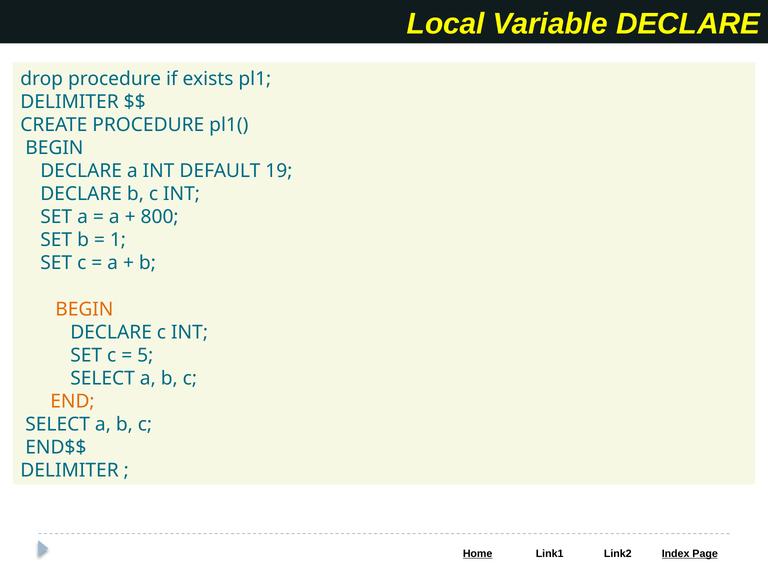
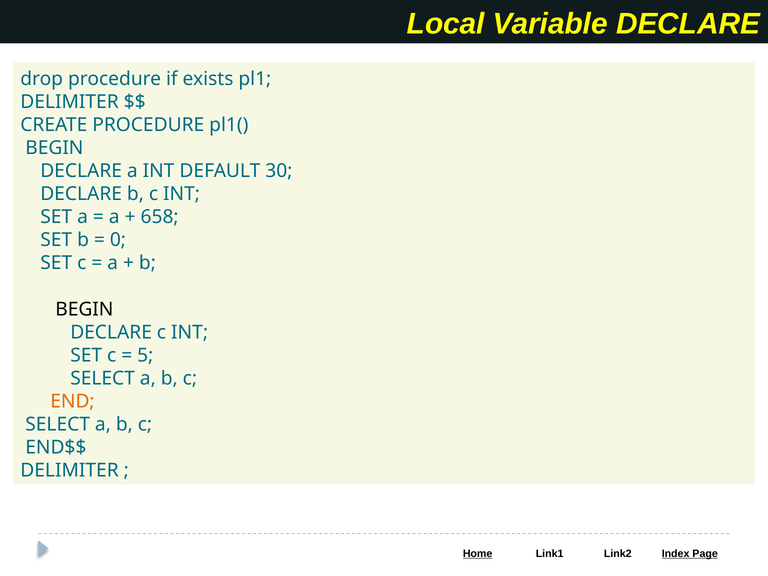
19: 19 -> 30
800: 800 -> 658
1: 1 -> 0
BEGIN at (84, 309) colour: orange -> black
